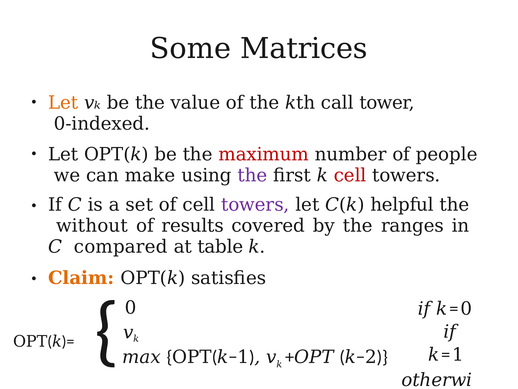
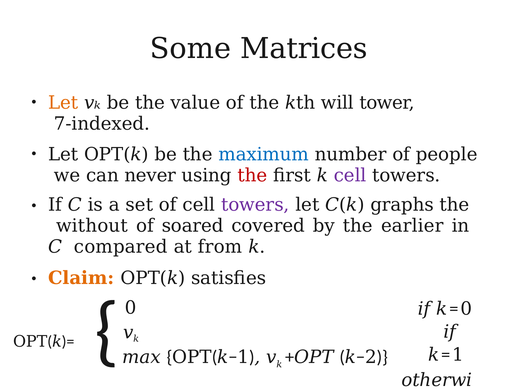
call: call -> will
0-indexed: 0-indexed -> 7-indexed
maximum colour: red -> blue
make: make -> never
the at (252, 175) colour: purple -> red
cell at (350, 175) colour: red -> purple
helpful: helpful -> graphs
results: results -> soared
ranges: ranges -> earlier
table: table -> from
